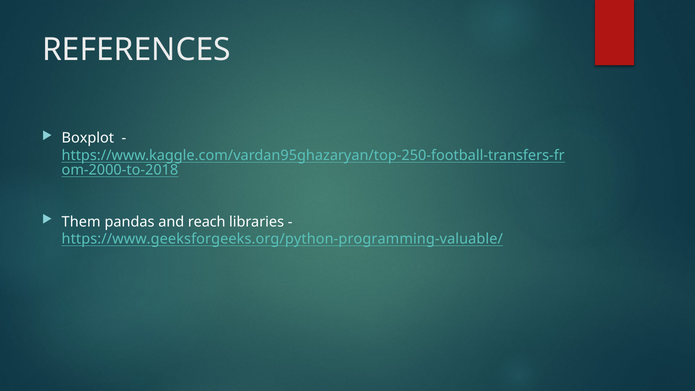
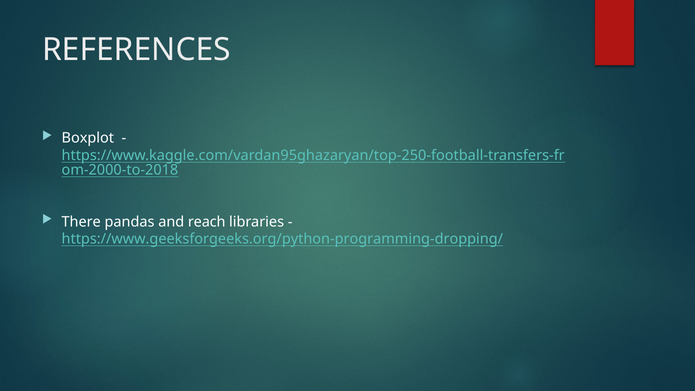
Them: Them -> There
https://www.geeksforgeeks.org/python-programming-valuable/: https://www.geeksforgeeks.org/python-programming-valuable/ -> https://www.geeksforgeeks.org/python-programming-dropping/
